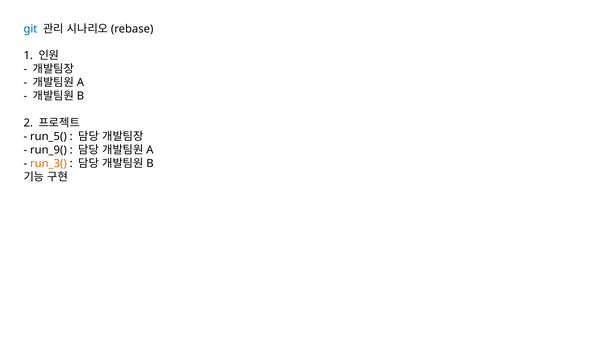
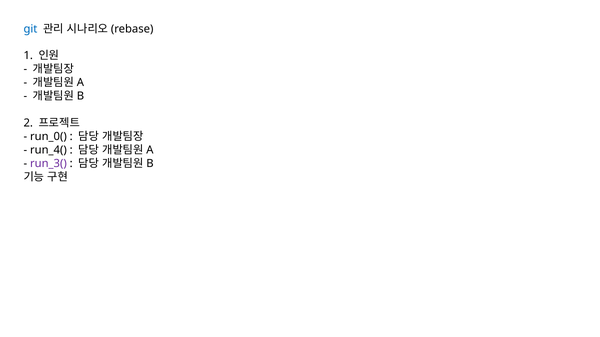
run_5(: run_5( -> run_0(
run_9(: run_9( -> run_4(
run_3( colour: orange -> purple
